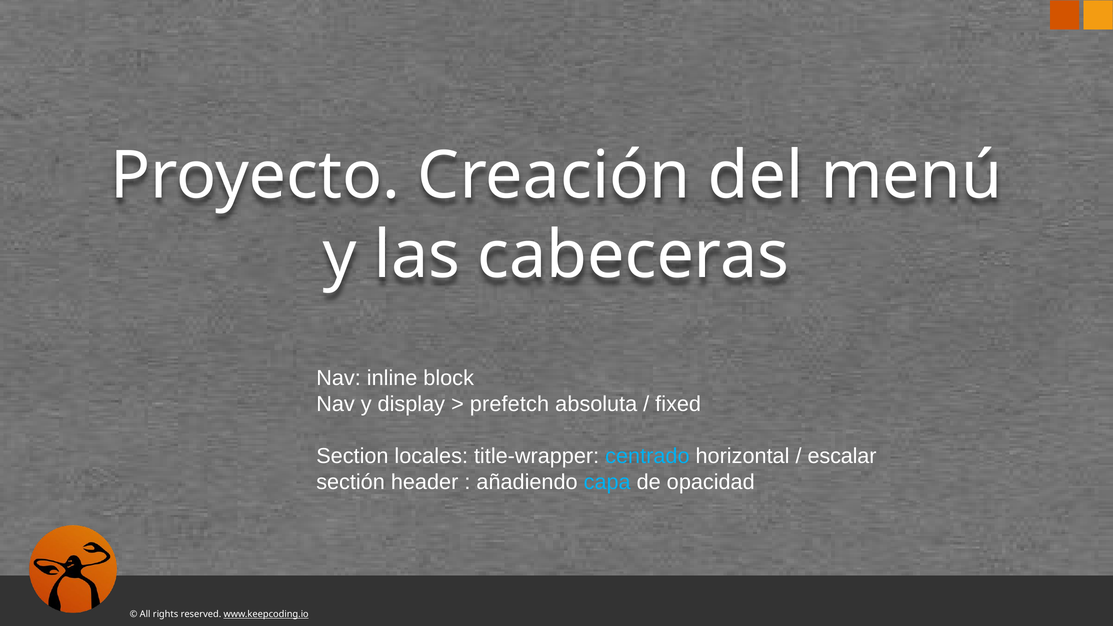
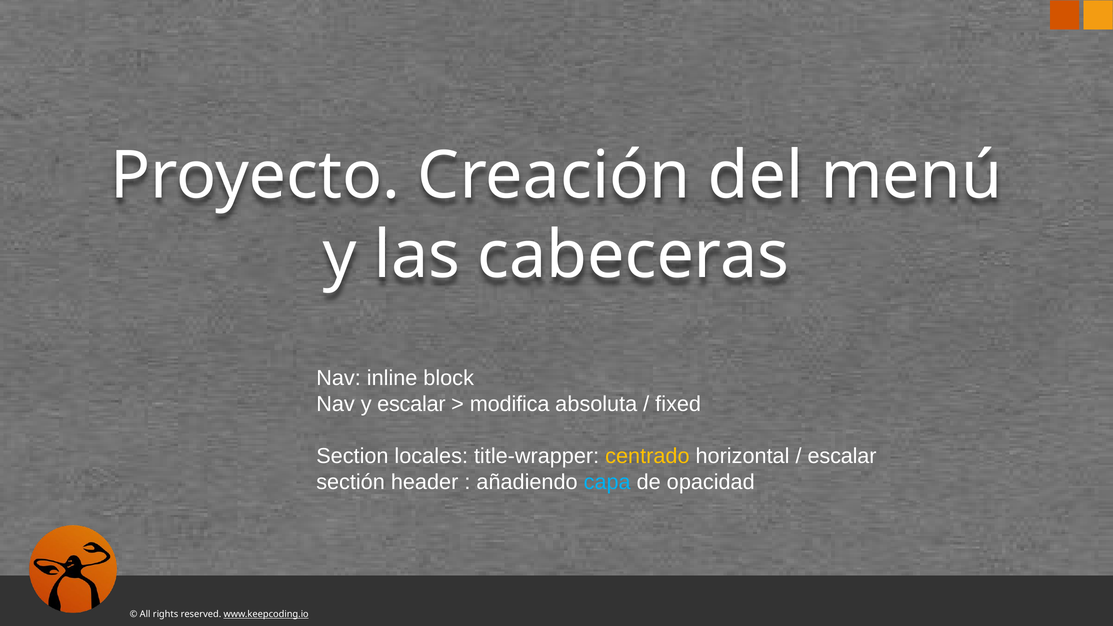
y display: display -> escalar
prefetch: prefetch -> modifica
centrado colour: light blue -> yellow
